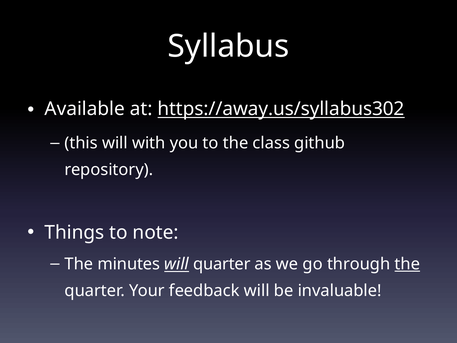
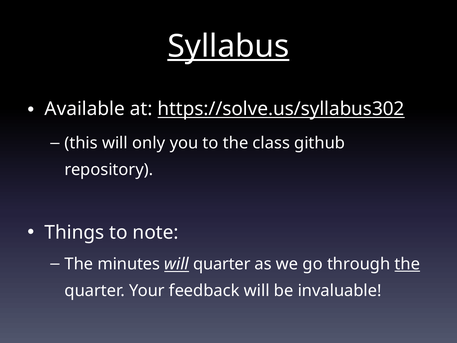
Syllabus underline: none -> present
https://away.us/syllabus302: https://away.us/syllabus302 -> https://solve.us/syllabus302
with: with -> only
